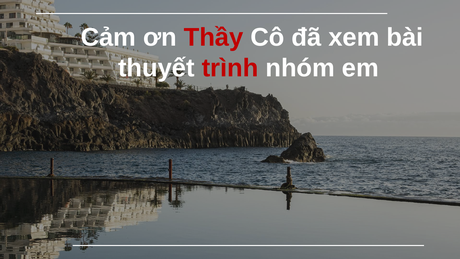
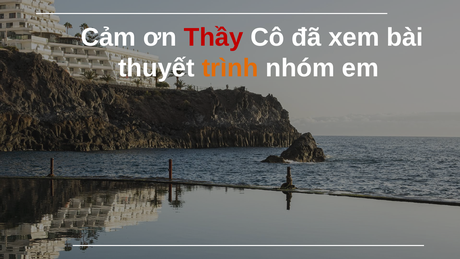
trình colour: red -> orange
